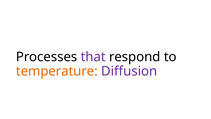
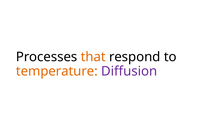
that colour: purple -> orange
